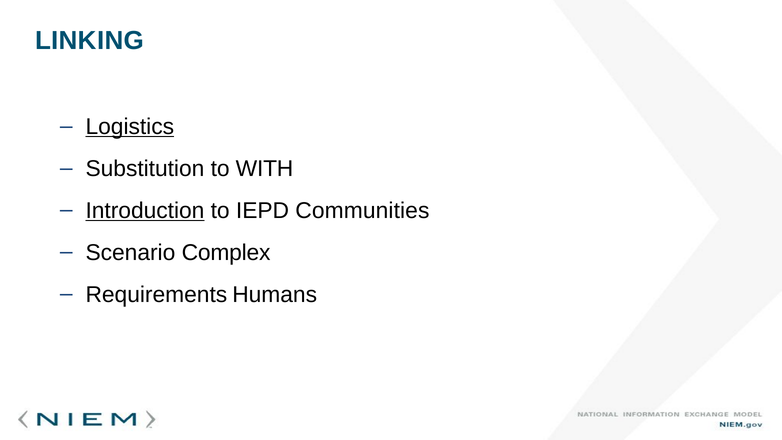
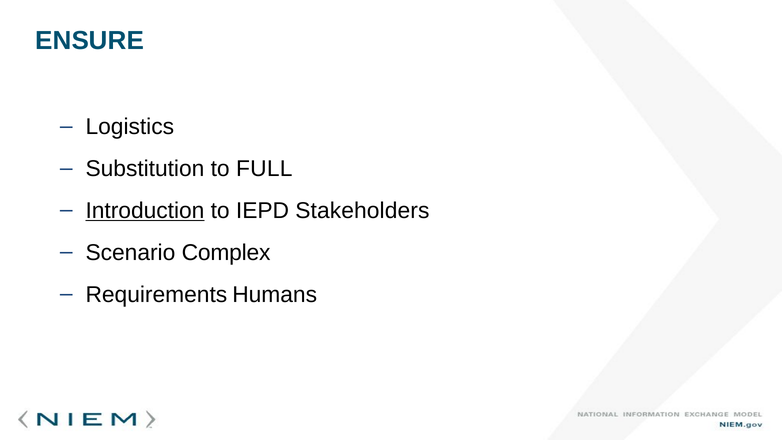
LINKING: LINKING -> ENSURE
Logistics underline: present -> none
WITH: WITH -> FULL
Communities: Communities -> Stakeholders
